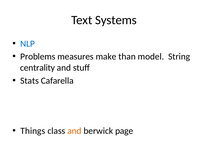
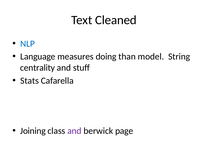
Systems: Systems -> Cleaned
Problems: Problems -> Language
make: make -> doing
Things: Things -> Joining
and at (74, 131) colour: orange -> purple
